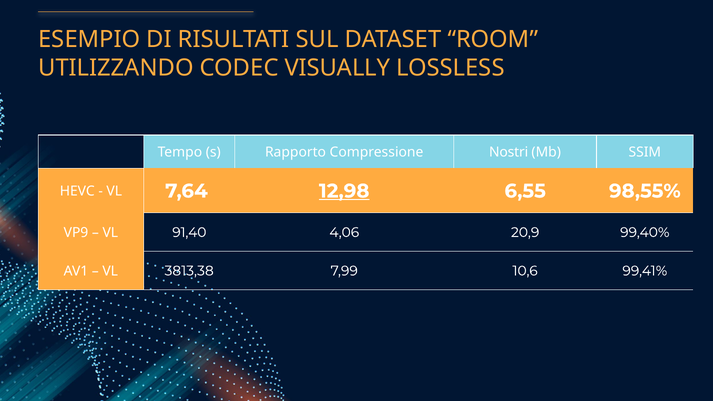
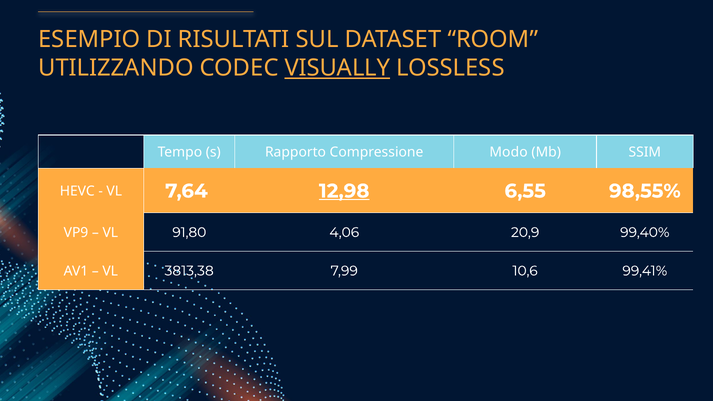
VISUALLY underline: none -> present
Nostri: Nostri -> Modo
91,40: 91,40 -> 91,80
